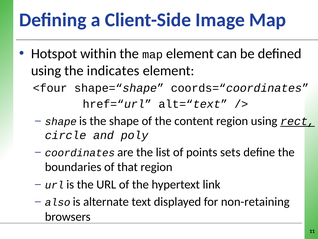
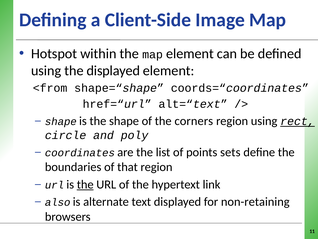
the indicates: indicates -> displayed
<four: <four -> <from
content: content -> corners
the at (85, 184) underline: none -> present
